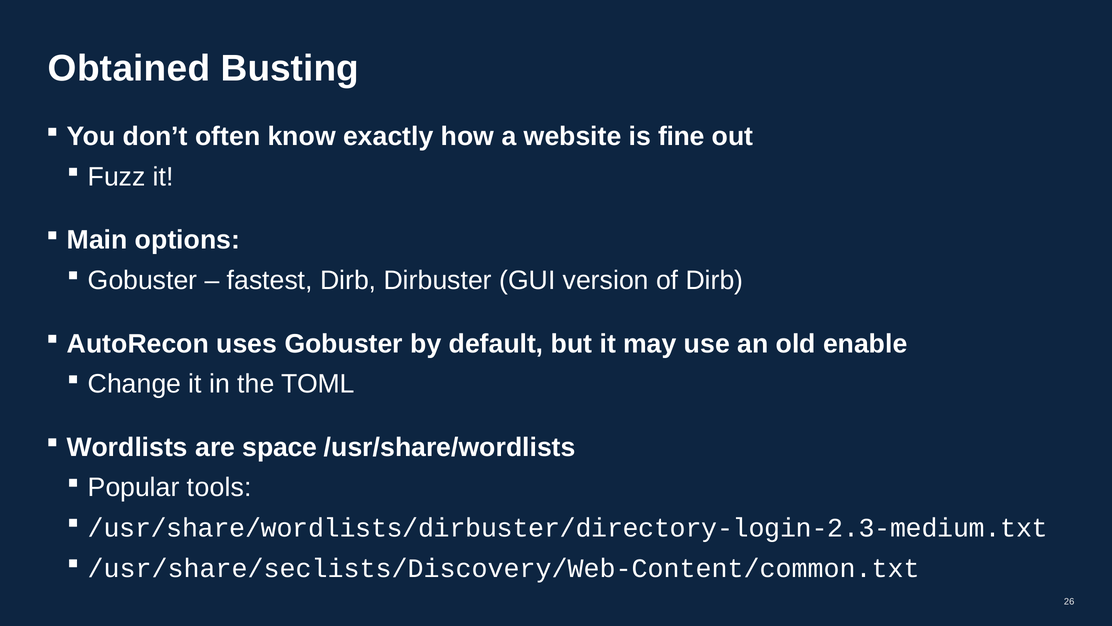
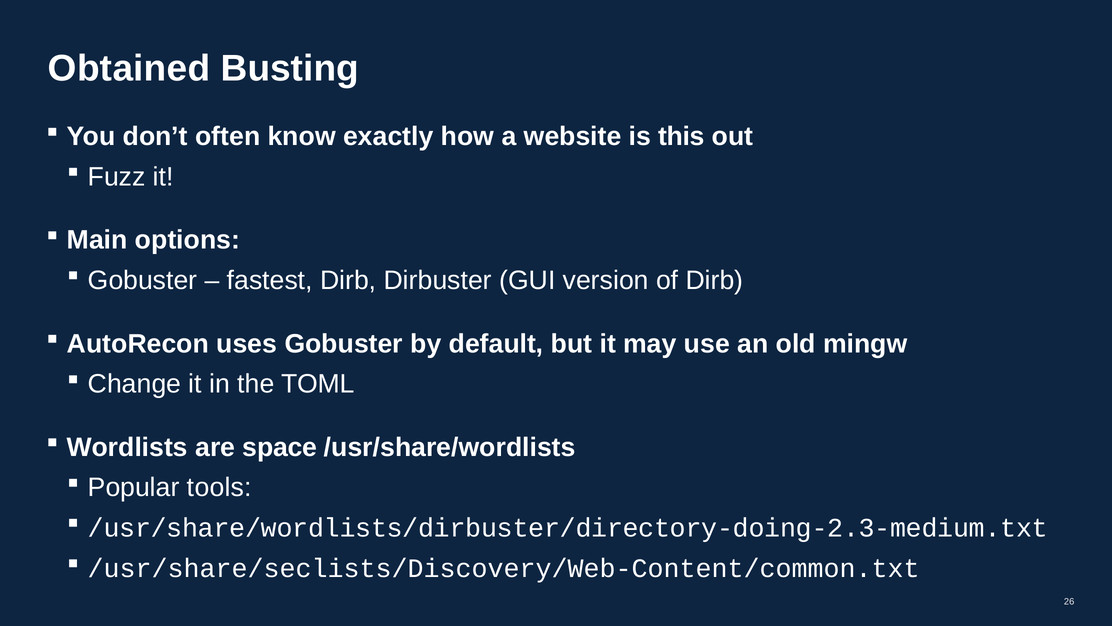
fine: fine -> this
enable: enable -> mingw
/usr/share/wordlists/dirbuster/directory-login-2.3-medium.txt: /usr/share/wordlists/dirbuster/directory-login-2.3-medium.txt -> /usr/share/wordlists/dirbuster/directory-doing-2.3-medium.txt
